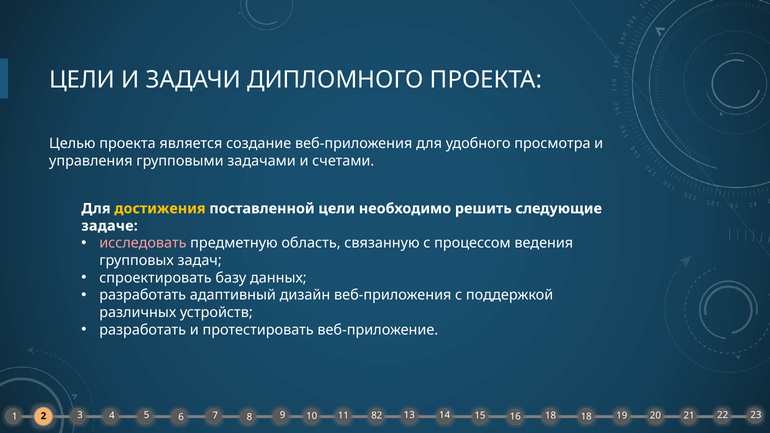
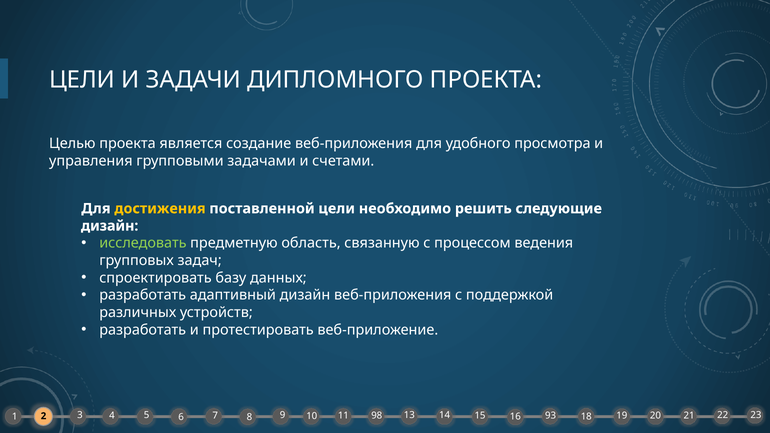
задаче at (110, 226): задаче -> дизайн
исследовать colour: pink -> light green
82: 82 -> 98
16 18: 18 -> 93
